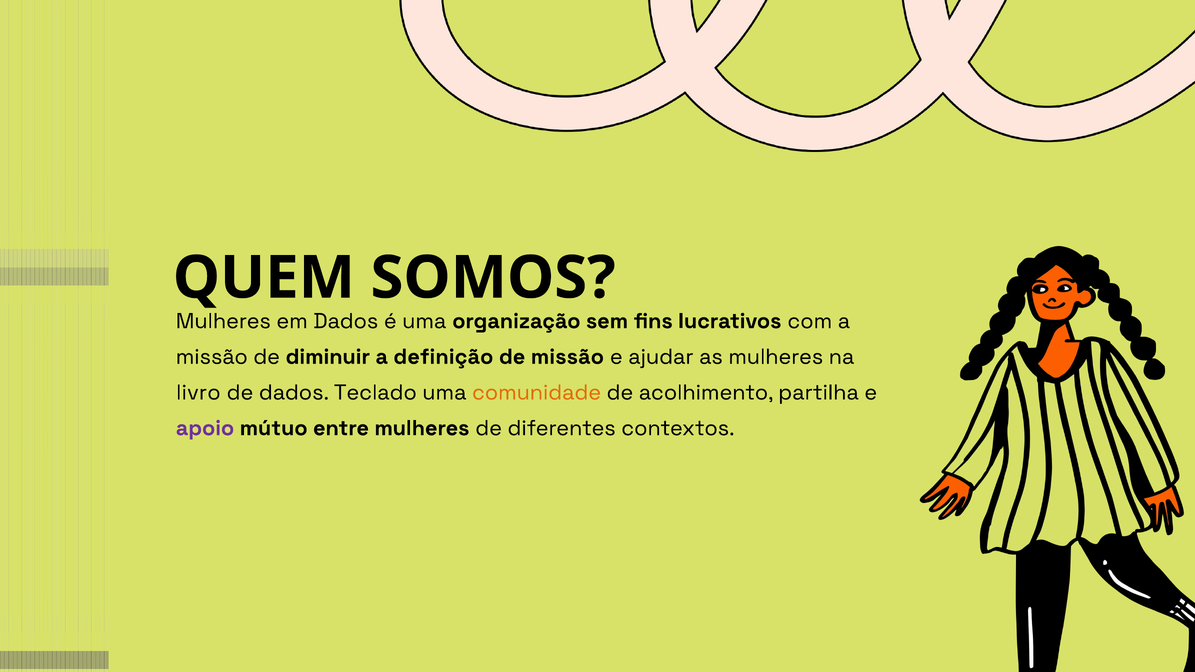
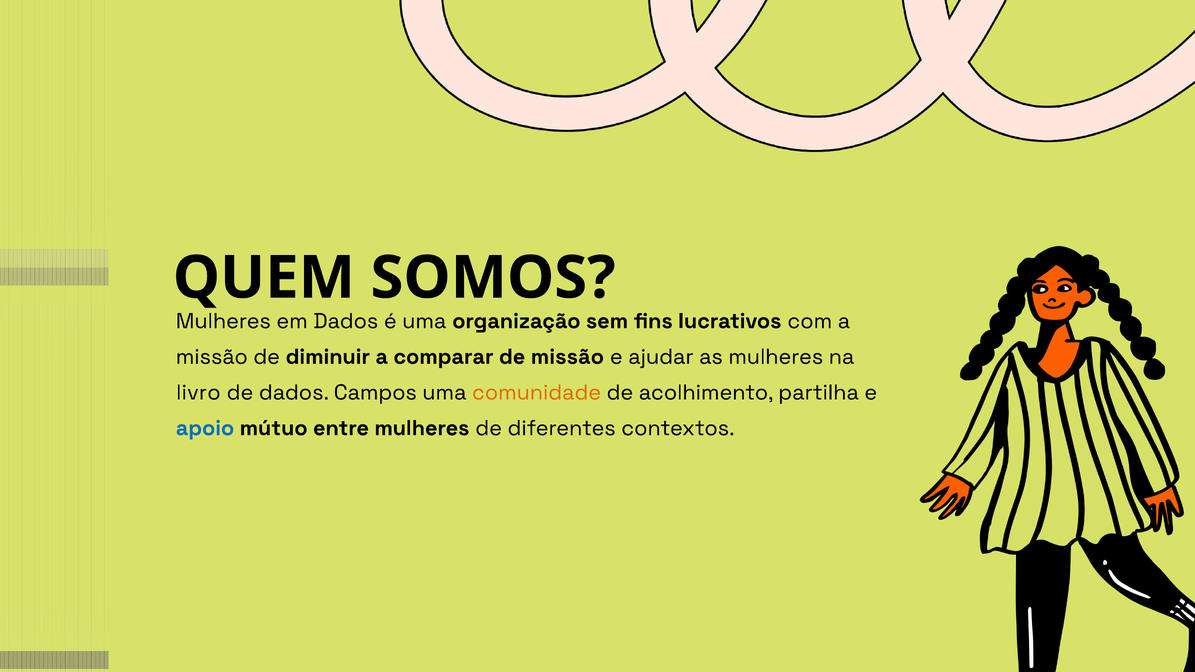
definição: definição -> comparar
Teclado: Teclado -> Campos
apoio colour: purple -> blue
